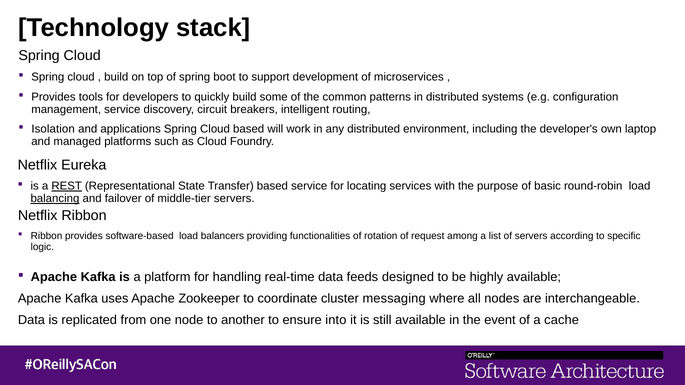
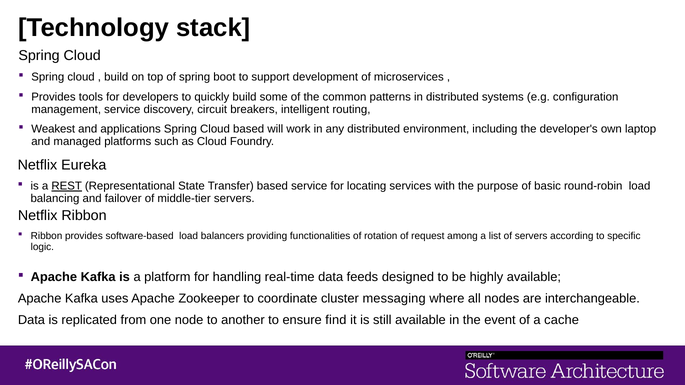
Isolation: Isolation -> Weakest
balancing underline: present -> none
into: into -> find
